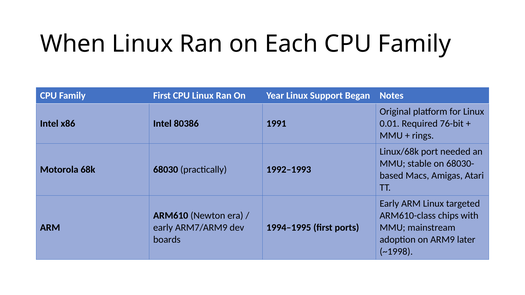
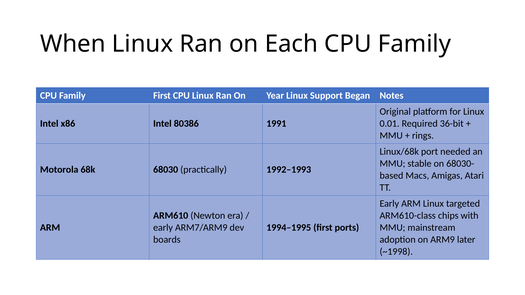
76-bit: 76-bit -> 36-bit
